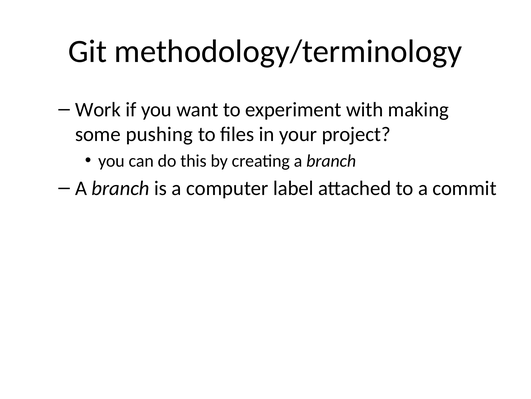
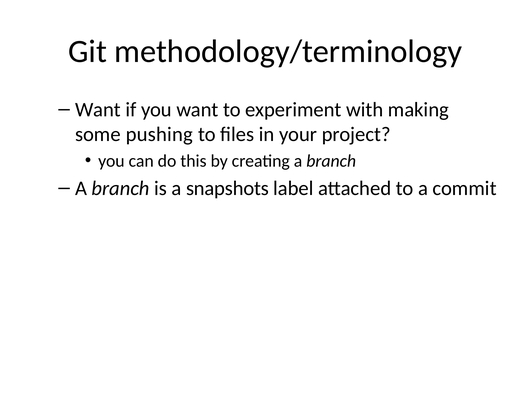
Work at (98, 109): Work -> Want
computer: computer -> snapshots
